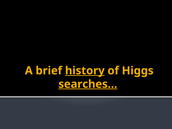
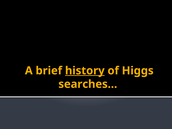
searches… underline: present -> none
